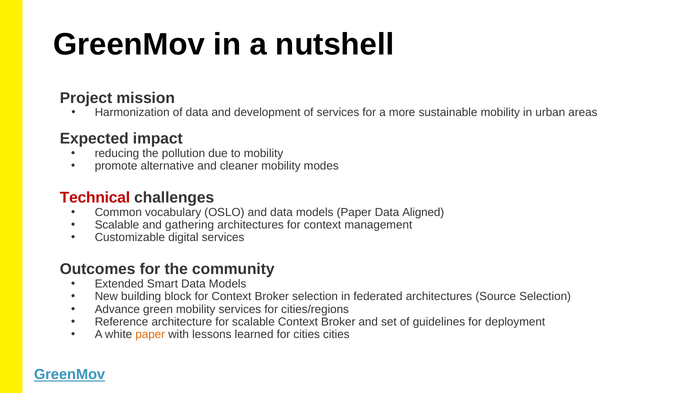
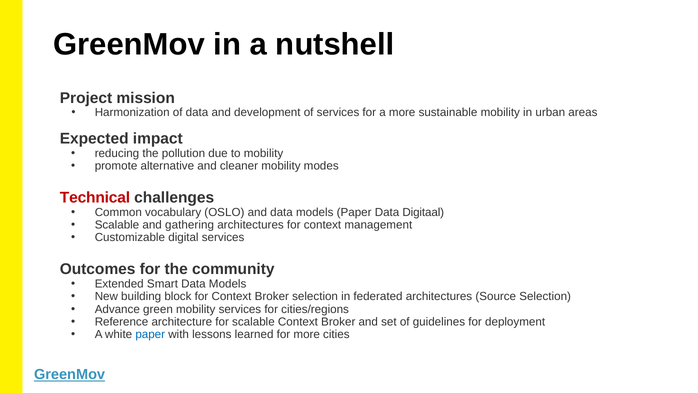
Aligned: Aligned -> Digitaal
paper at (150, 334) colour: orange -> blue
for cities: cities -> more
